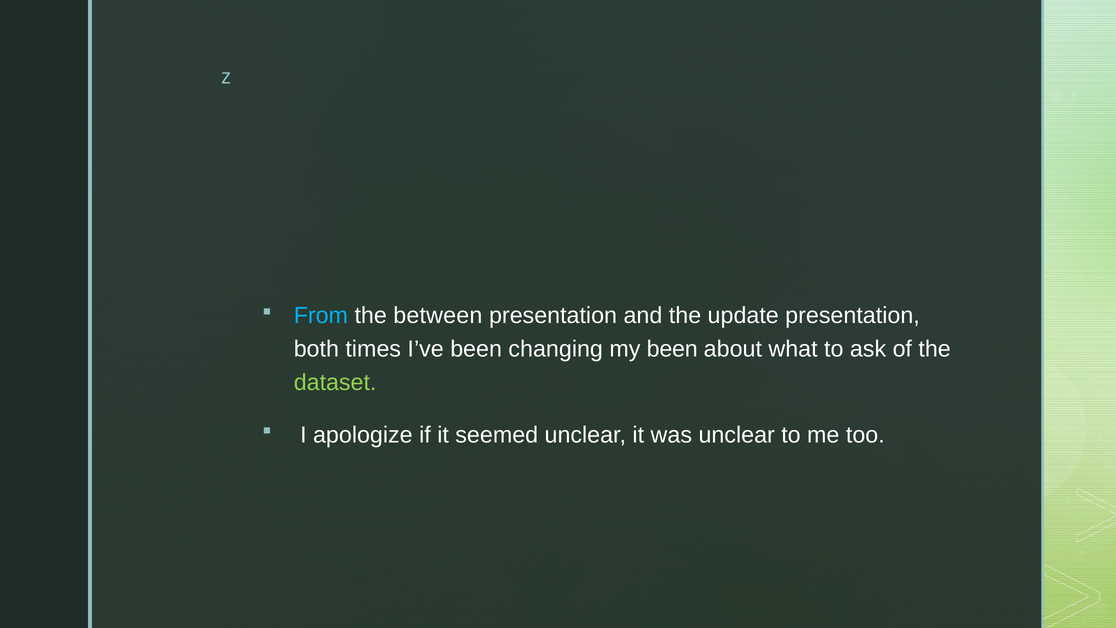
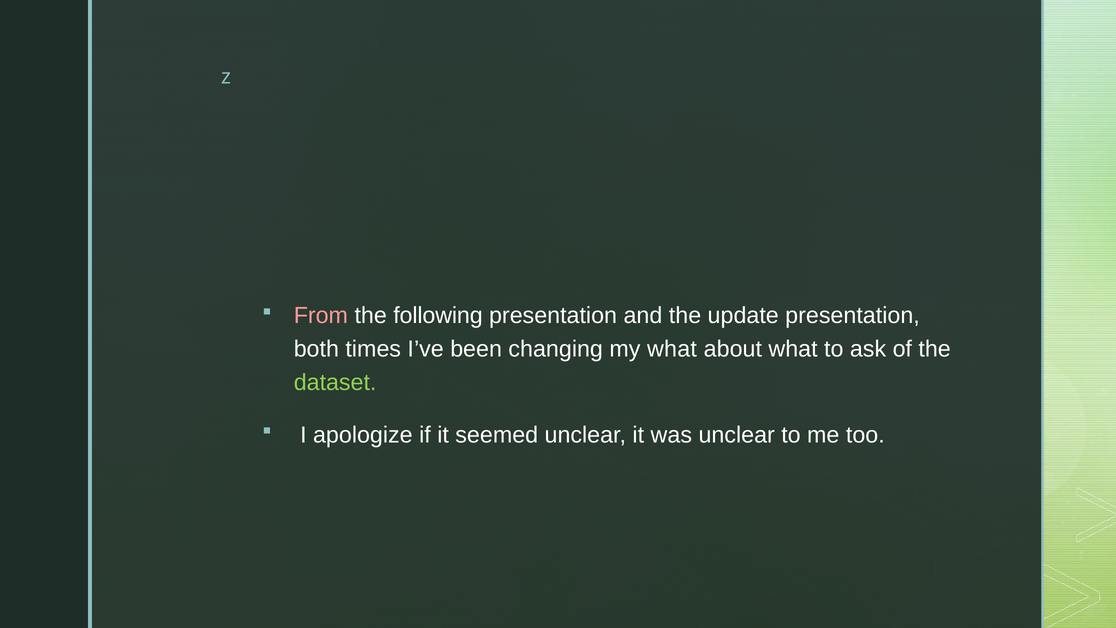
From colour: light blue -> pink
between: between -> following
my been: been -> what
